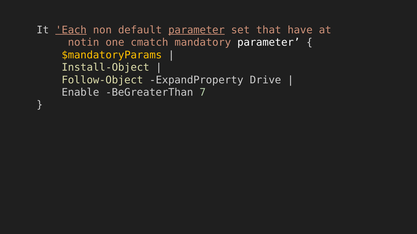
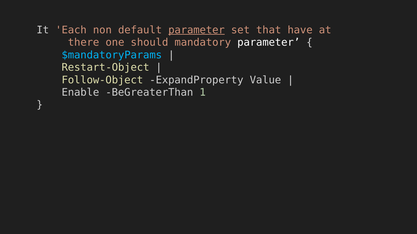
Each underline: present -> none
notin: notin -> there
cmatch: cmatch -> should
$mandatoryParams colour: yellow -> light blue
Install-Object: Install-Object -> Restart-Object
Drive: Drive -> Value
7: 7 -> 1
